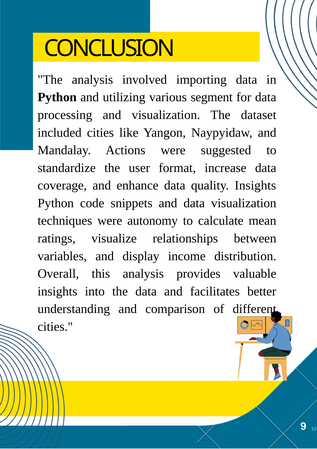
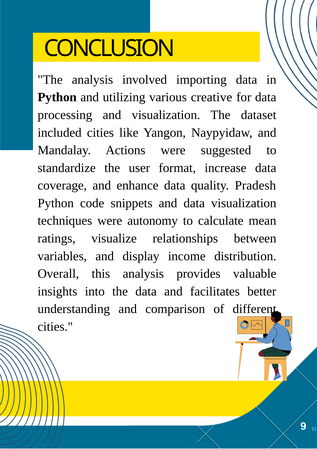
segment: segment -> creative
quality Insights: Insights -> Pradesh
